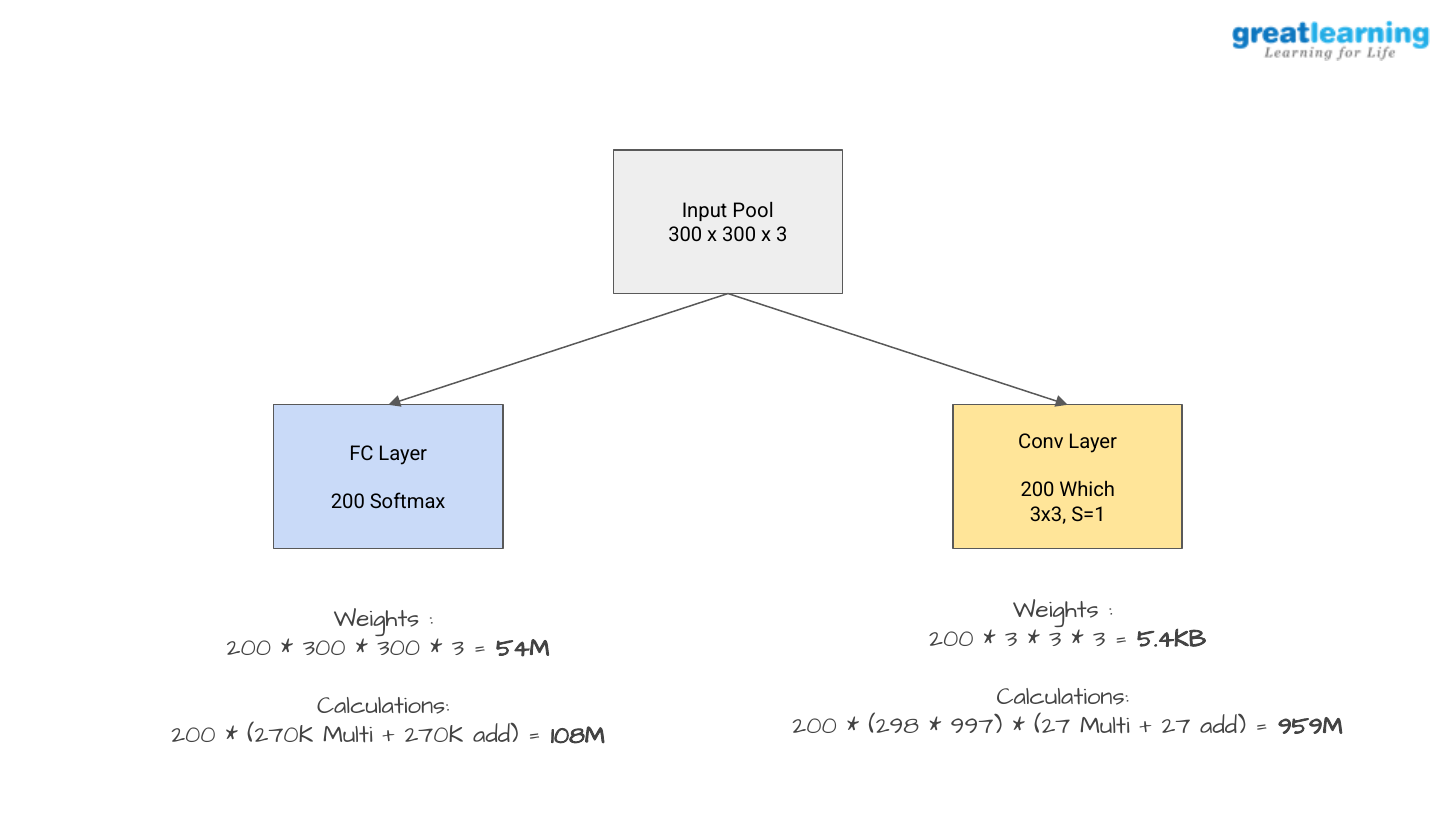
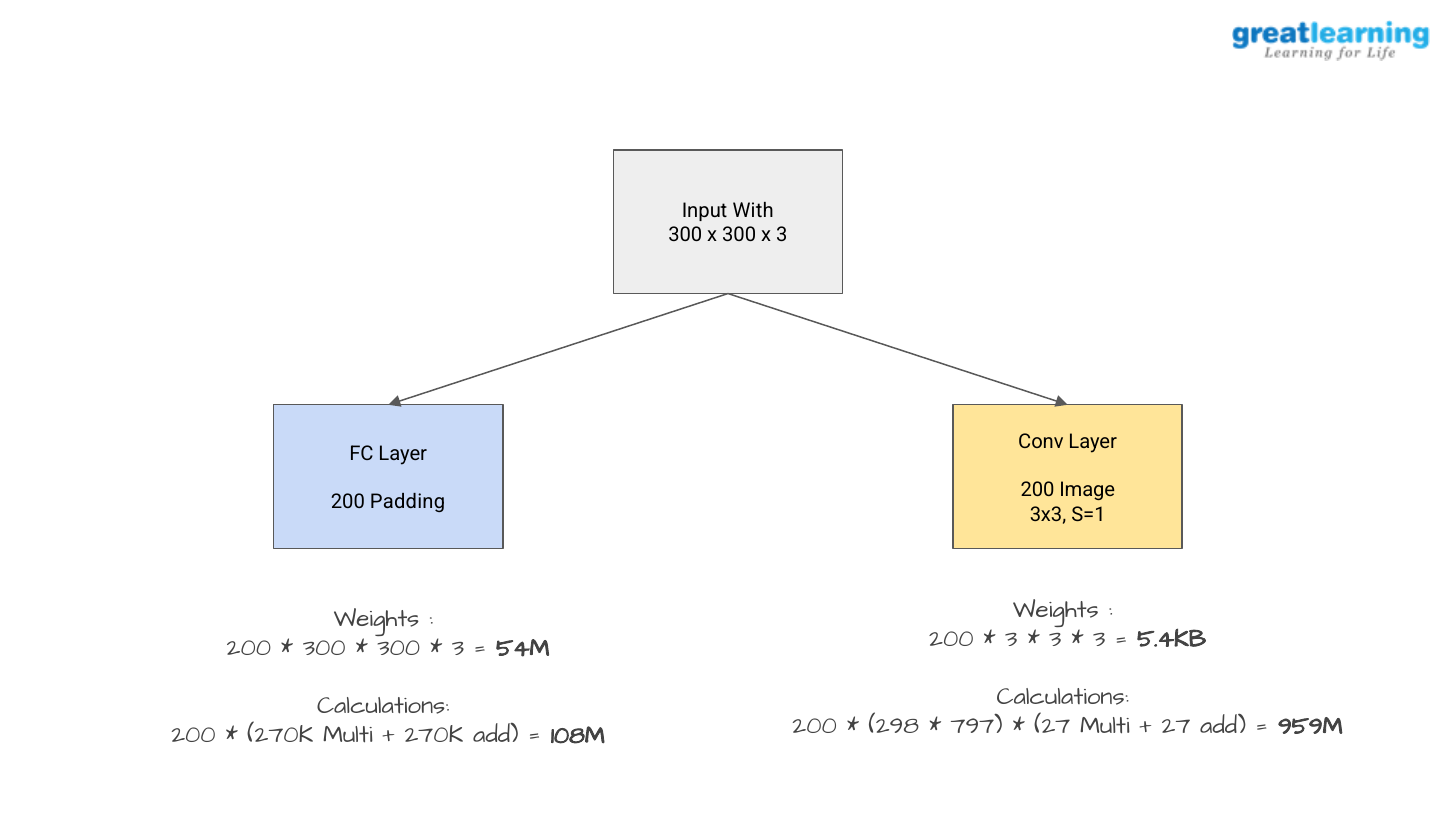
Pool: Pool -> With
Which: Which -> Image
Softmax: Softmax -> Padding
997: 997 -> 797
